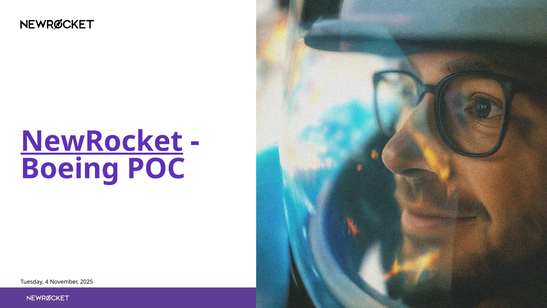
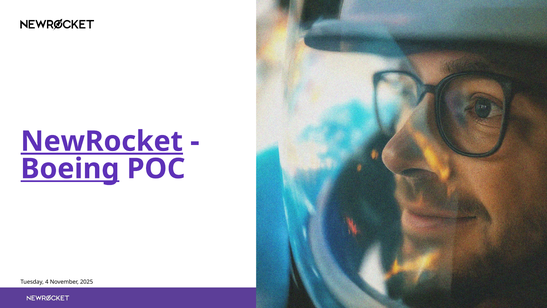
Boeing underline: none -> present
